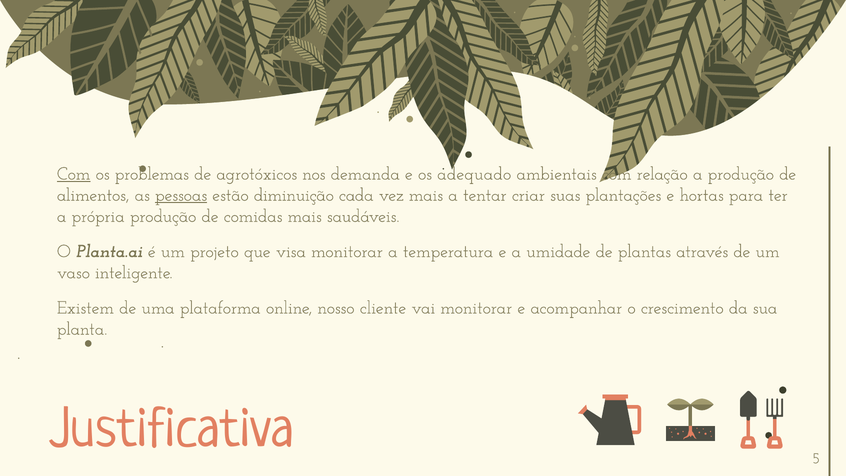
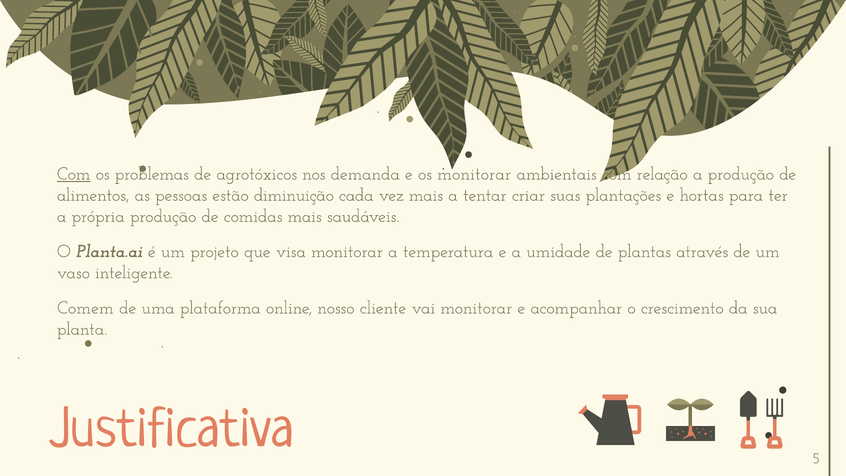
os adequado: adequado -> monitorar
pessoas underline: present -> none
Existem: Existem -> Comem
